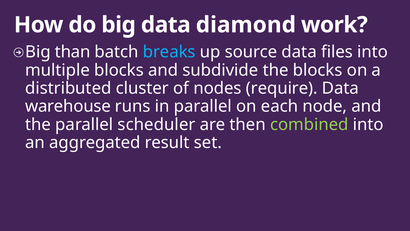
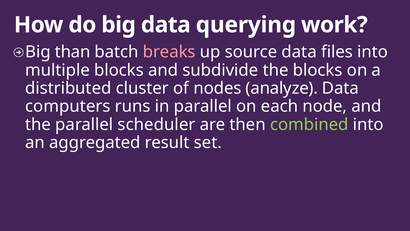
diamond: diamond -> querying
breaks colour: light blue -> pink
require: require -> analyze
warehouse: warehouse -> computers
